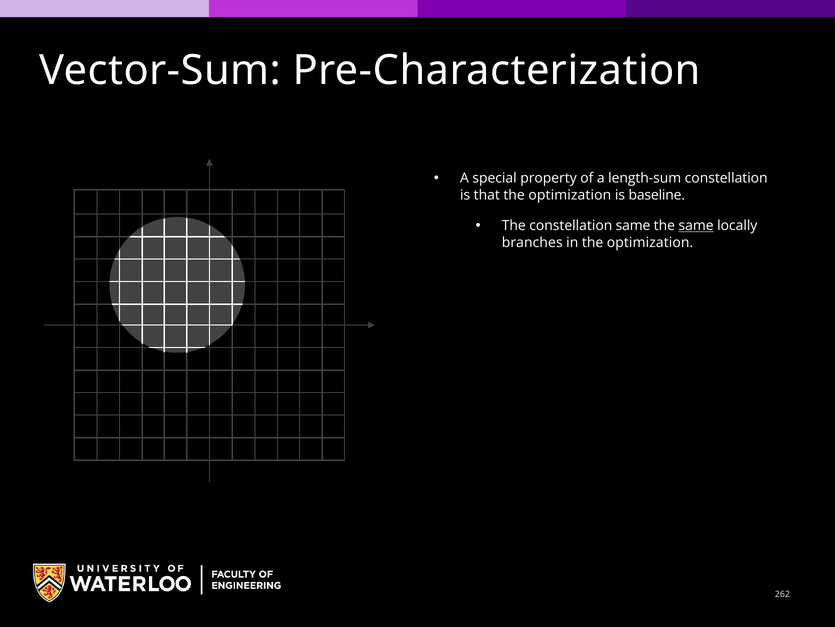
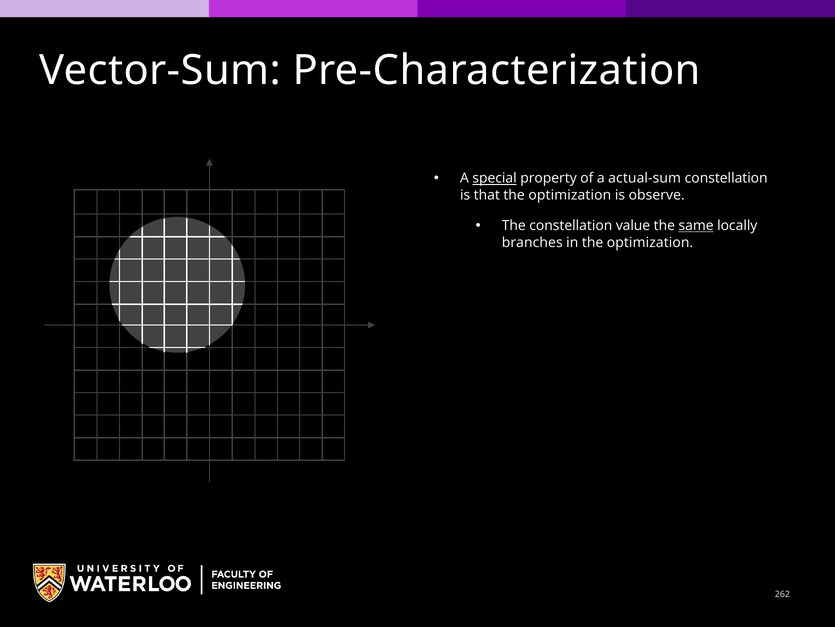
special underline: none -> present
length-sum: length-sum -> actual-sum
baseline: baseline -> observe
constellation same: same -> value
